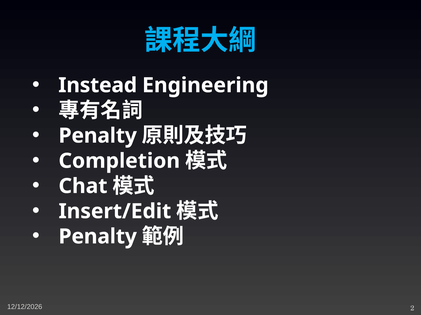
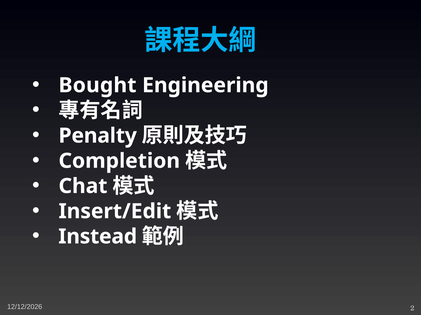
Instead: Instead -> Bought
Penalty at (98, 237): Penalty -> Instead
